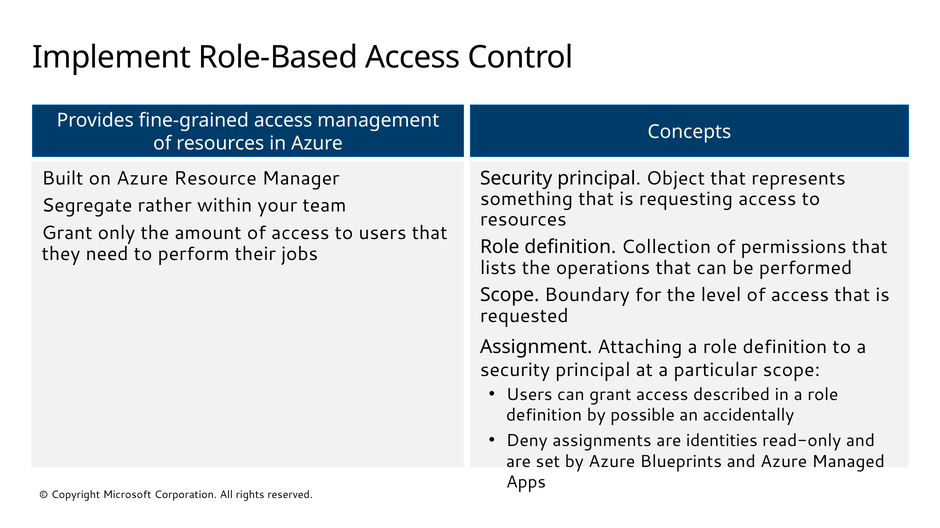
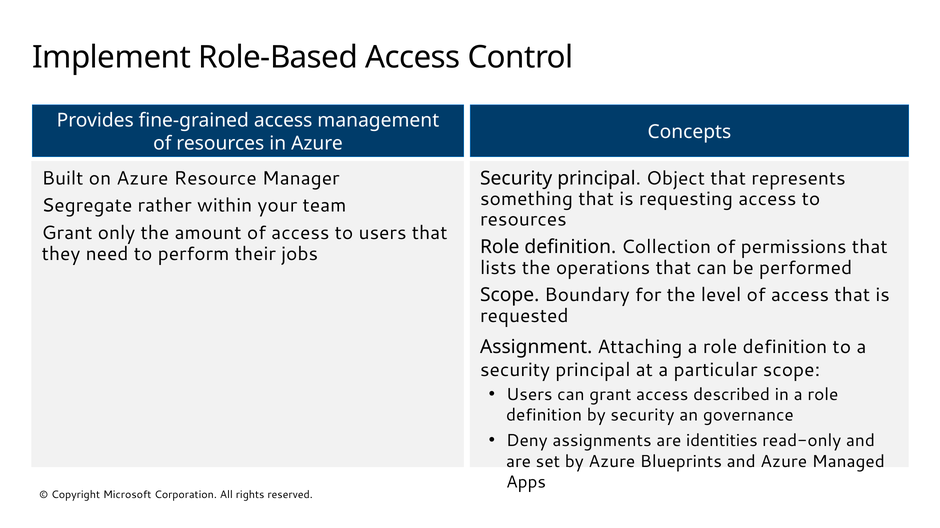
by possible: possible -> security
accidentally: accidentally -> governance
